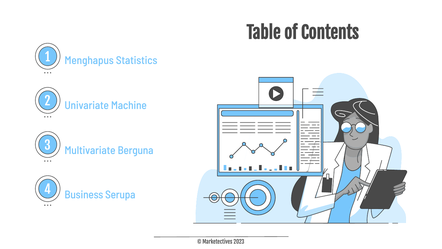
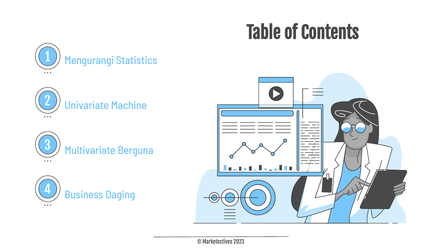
Menghapus: Menghapus -> Mengurangi
Serupa: Serupa -> Daging
